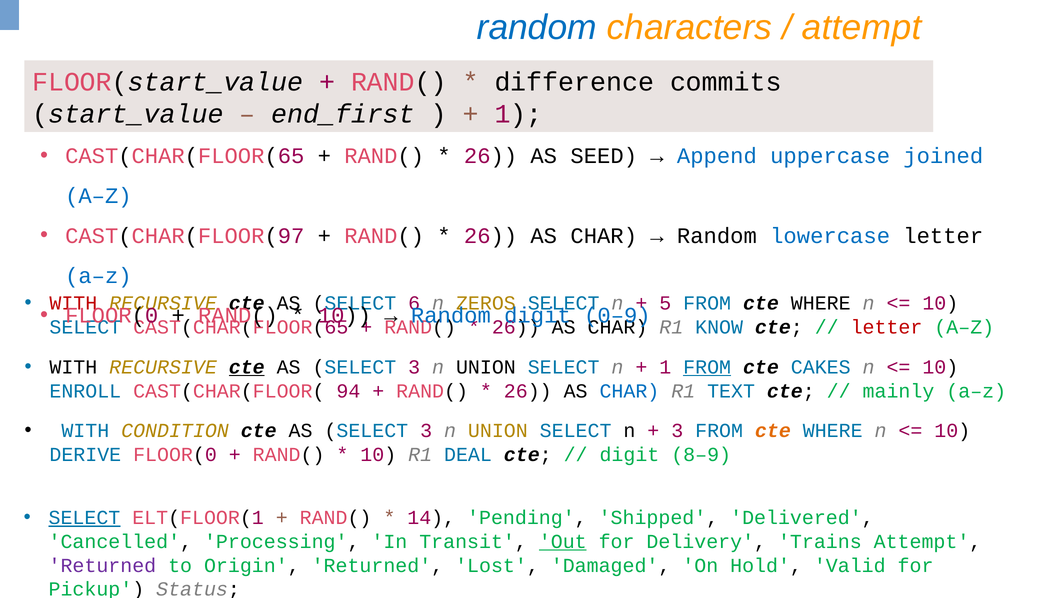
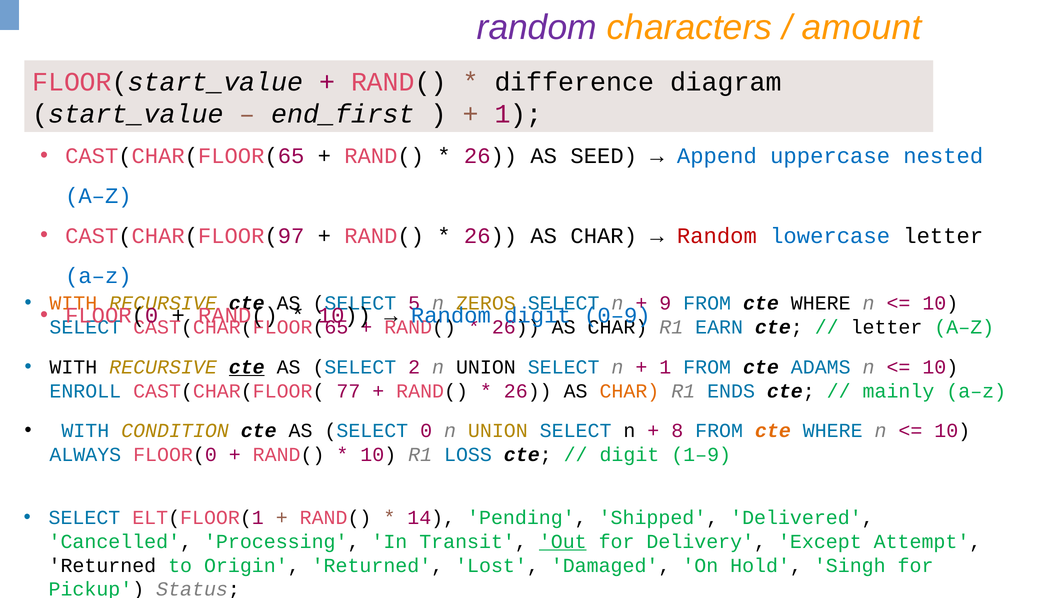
random at (537, 28) colour: blue -> purple
attempt at (862, 28): attempt -> amount
commits: commits -> diagram
joined: joined -> nested
Random at (717, 236) colour: black -> red
WITH at (73, 303) colour: red -> orange
6: 6 -> 5
5: 5 -> 9
KNOW: KNOW -> EARN
letter at (887, 327) colour: red -> black
3 at (414, 367): 3 -> 2
FROM at (707, 367) underline: present -> none
CAKES: CAKES -> ADAMS
94: 94 -> 77
CHAR at (629, 391) colour: blue -> orange
TEXT: TEXT -> ENDS
3 at (426, 431): 3 -> 0
3 at (677, 431): 3 -> 8
DERIVE: DERIVE -> ALWAYS
DEAL: DEAL -> LOSS
8–9: 8–9 -> 1–9
SELECT at (84, 518) underline: present -> none
Trains: Trains -> Except
Returned at (102, 565) colour: purple -> black
Valid: Valid -> Singh
